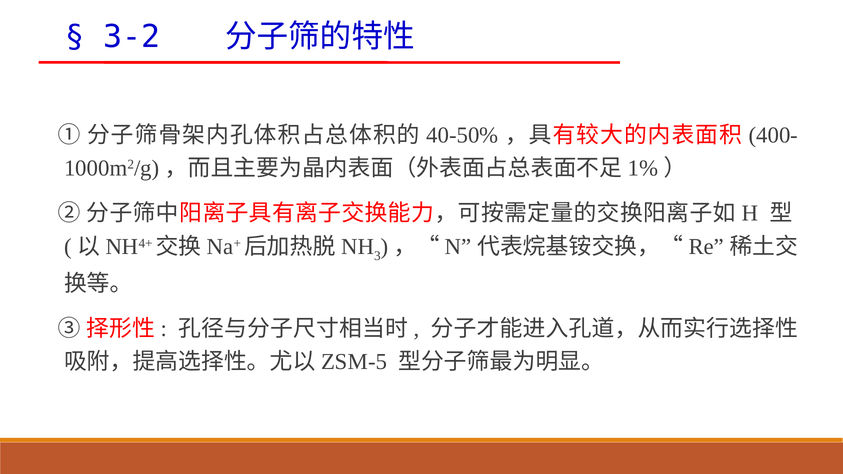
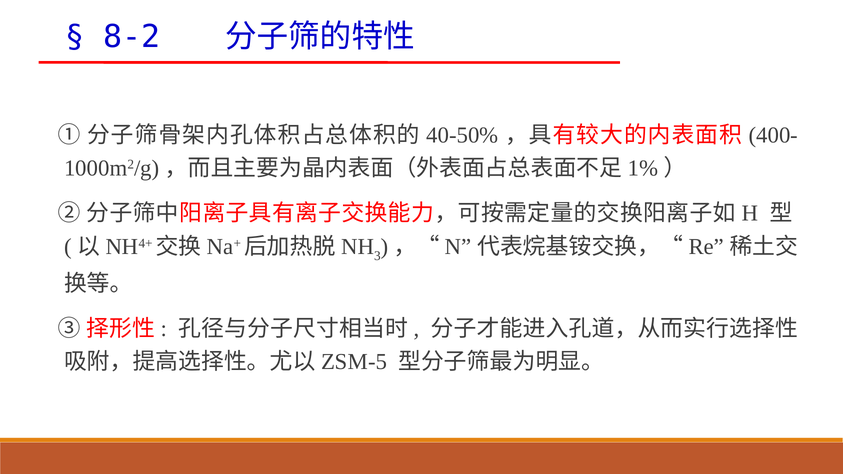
3-2: 3-2 -> 8-2
